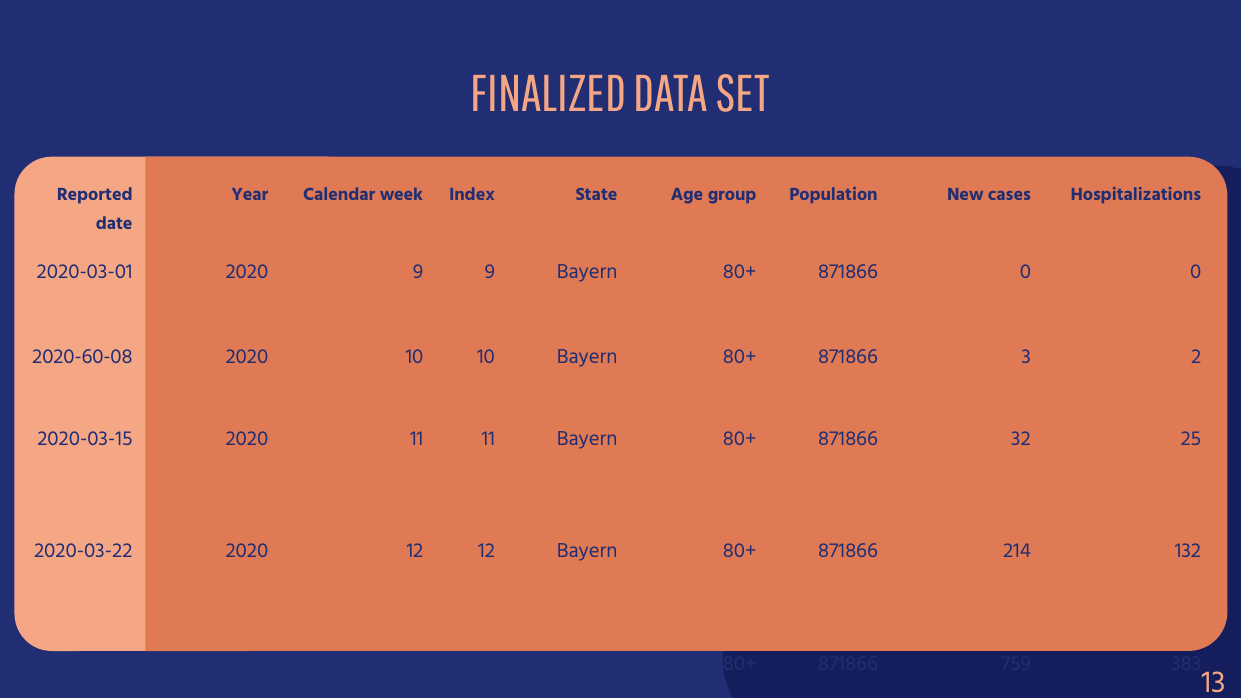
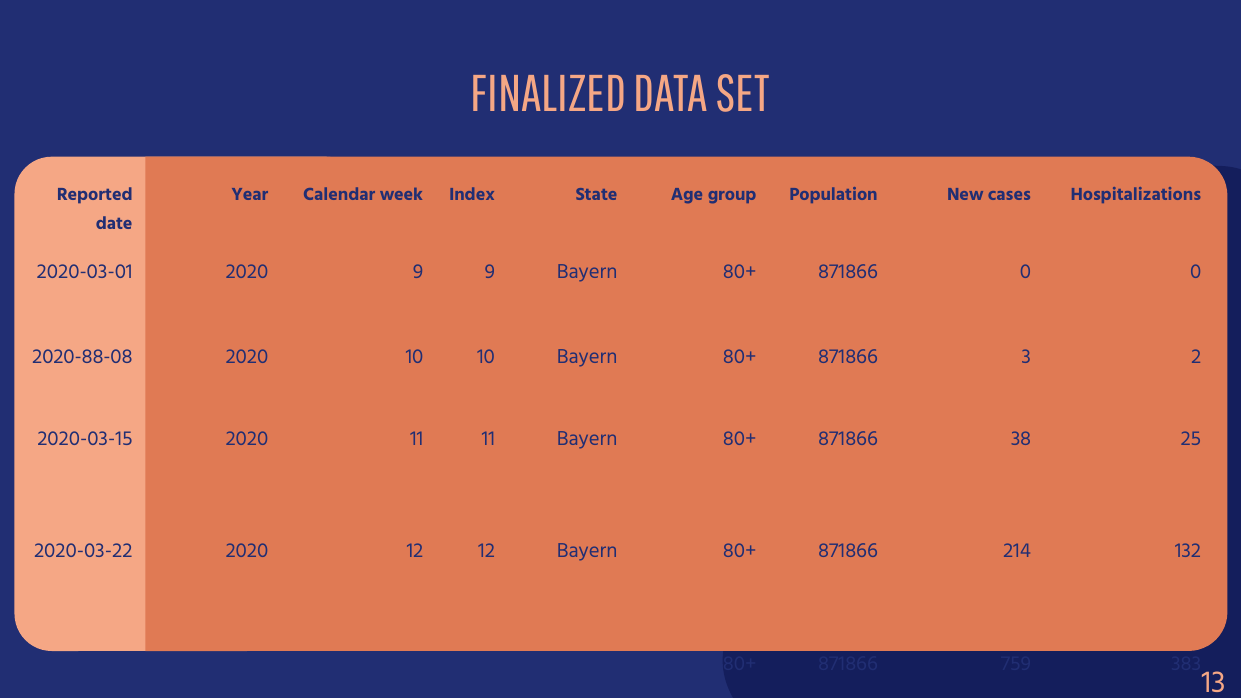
2020-60-08: 2020-60-08 -> 2020-88-08
32: 32 -> 38
